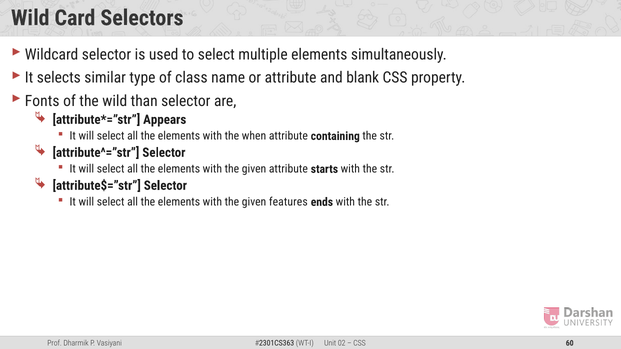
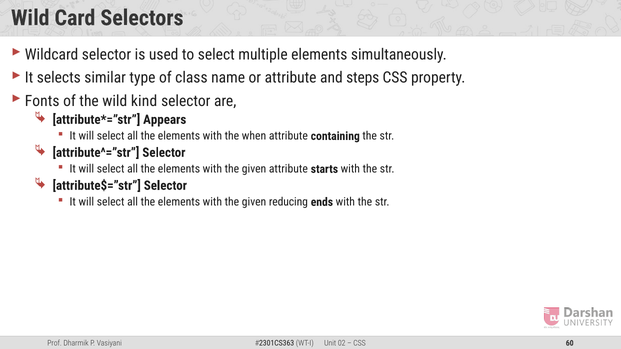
blank: blank -> steps
than: than -> kind
features: features -> reducing
